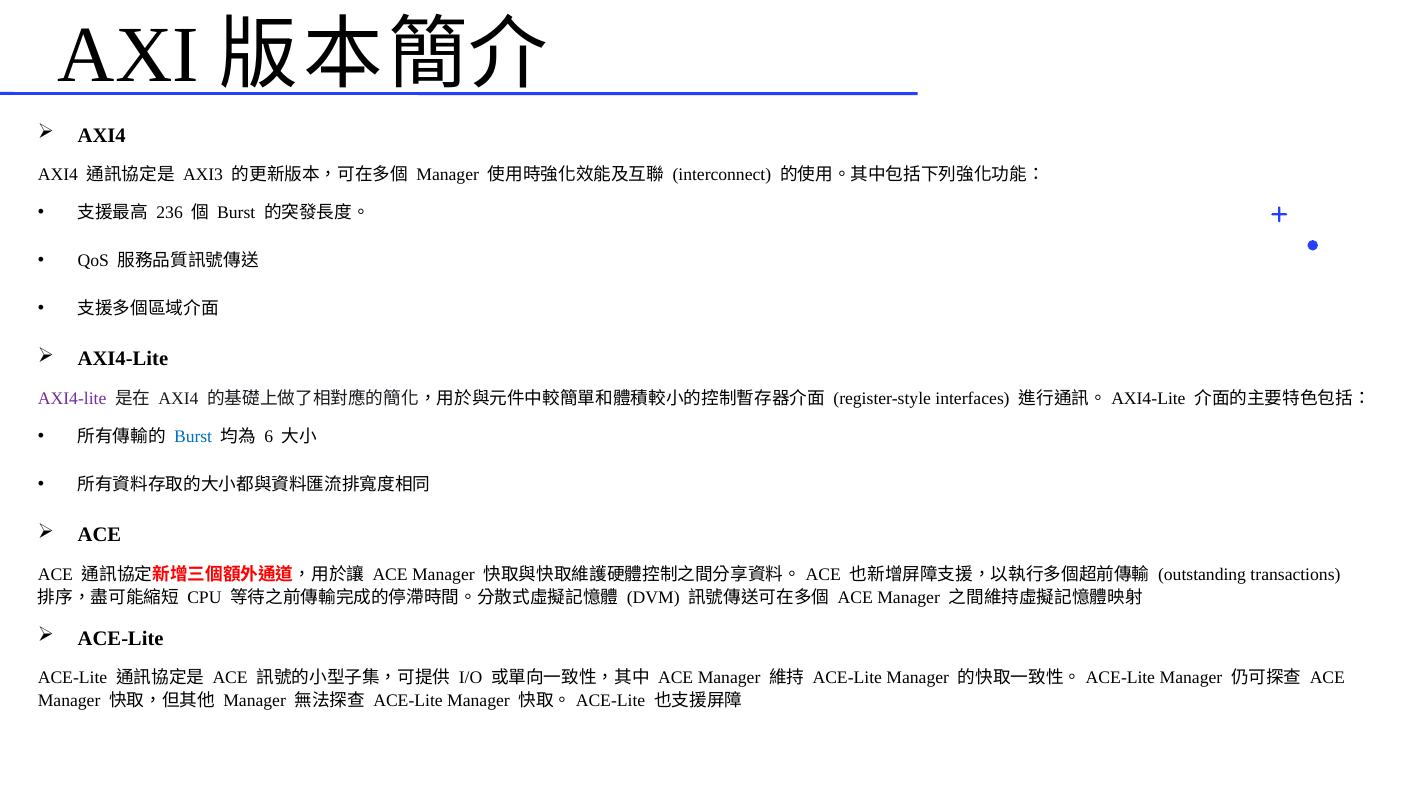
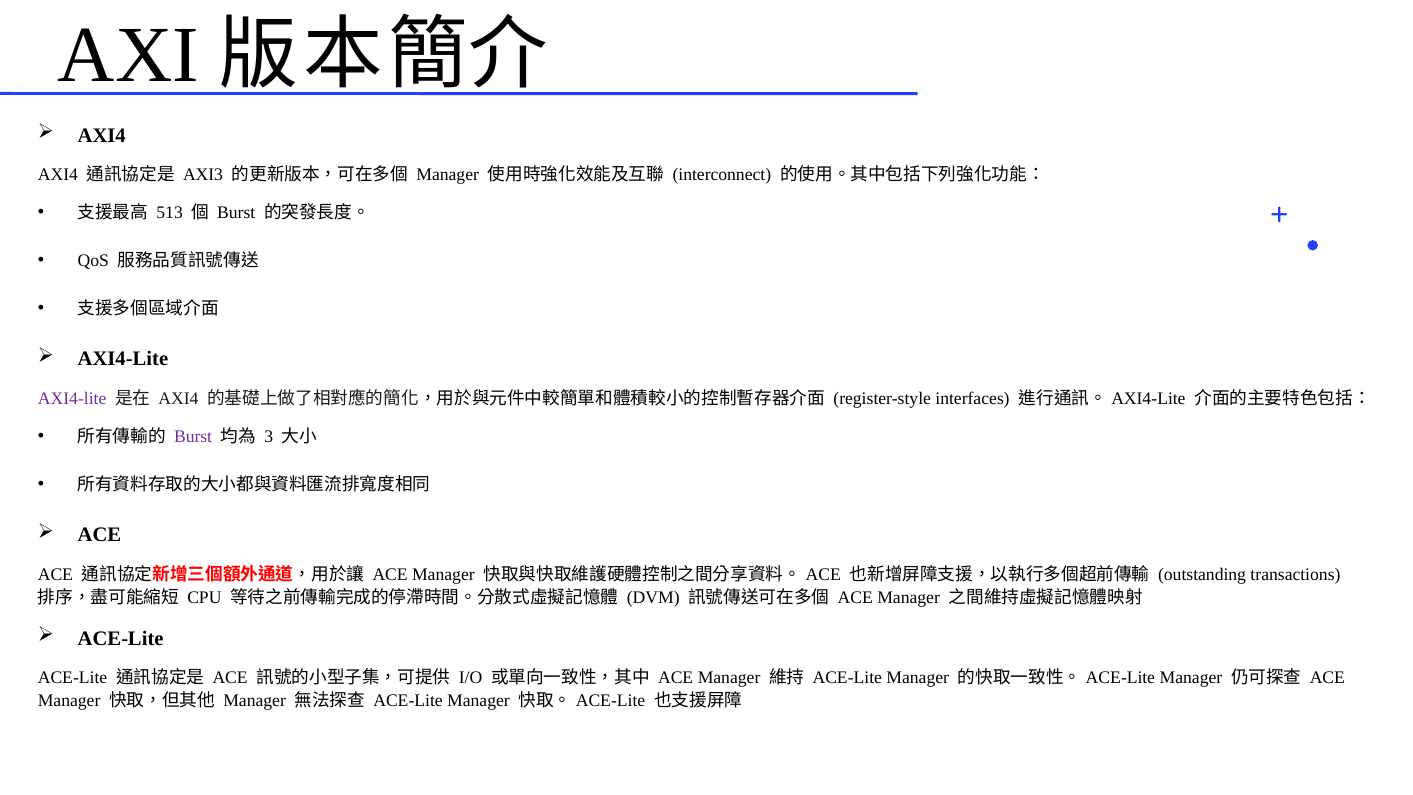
236: 236 -> 513
Burst at (193, 437) colour: blue -> purple
6: 6 -> 3
